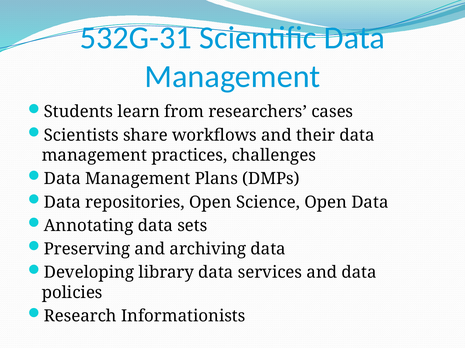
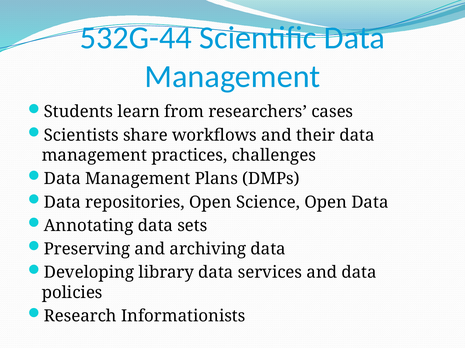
532G-31: 532G-31 -> 532G-44
